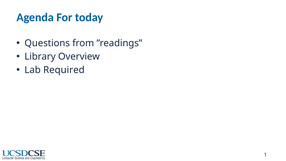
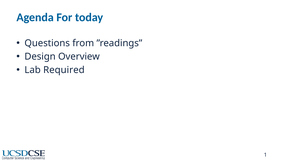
Library: Library -> Design
